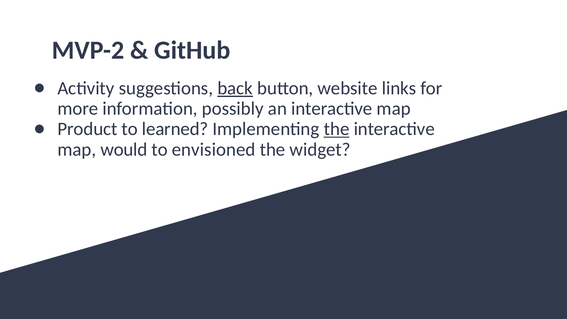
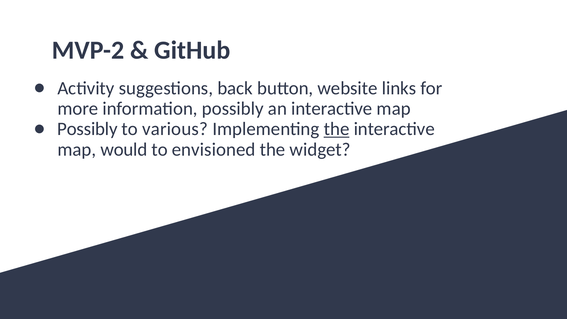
back underline: present -> none
Product at (87, 129): Product -> Possibly
learned: learned -> various
